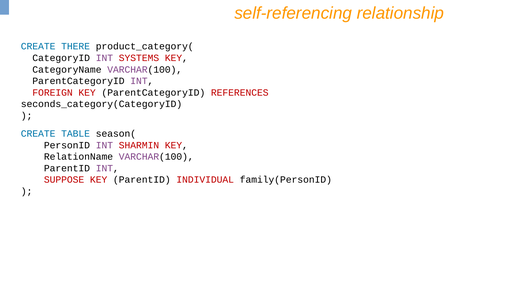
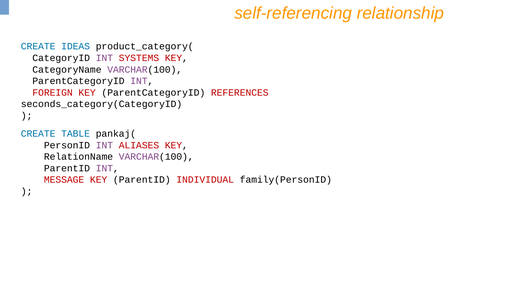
THERE: THERE -> IDEAS
season(: season( -> pankaj(
SHARMIN: SHARMIN -> ALIASES
SUPPOSE: SUPPOSE -> MESSAGE
